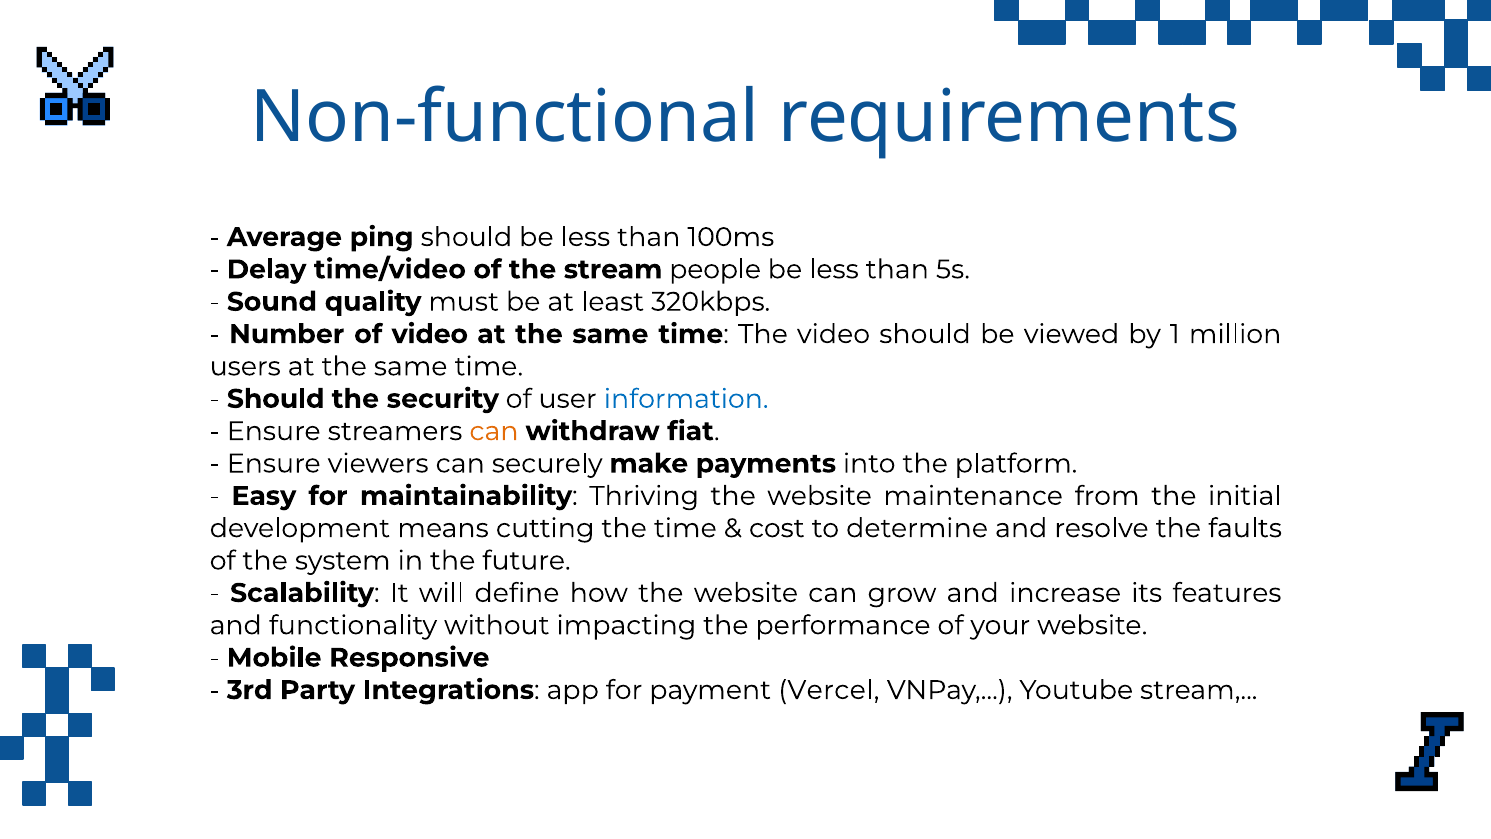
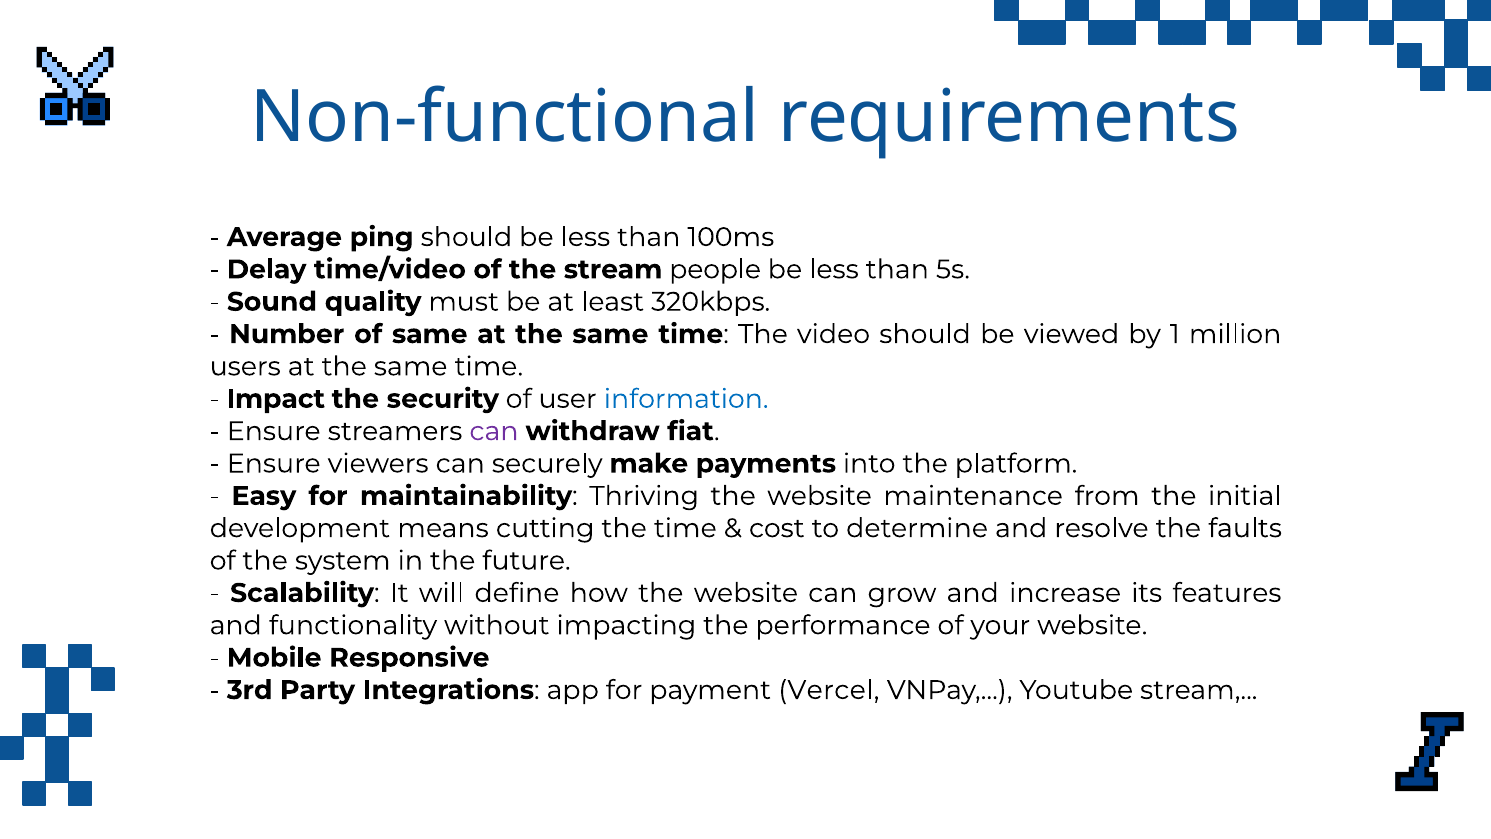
of video: video -> same
Should at (276, 399): Should -> Impact
can at (494, 431) colour: orange -> purple
